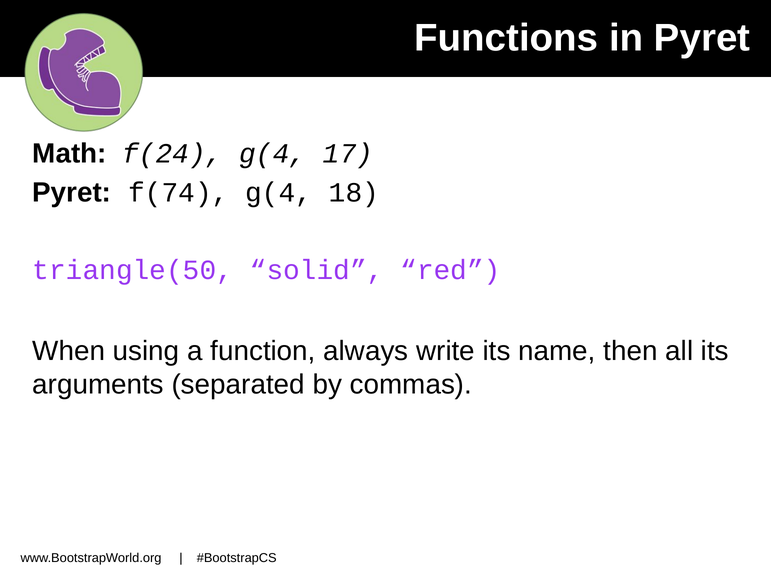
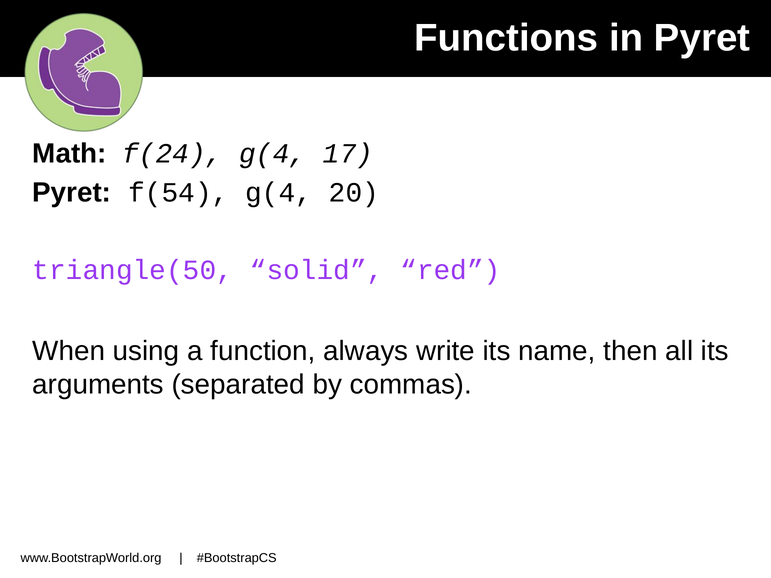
f(74: f(74 -> f(54
18: 18 -> 20
